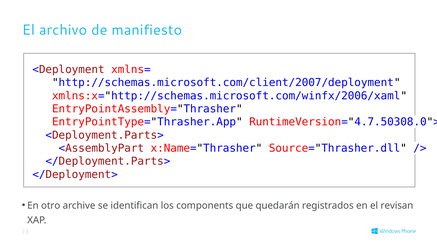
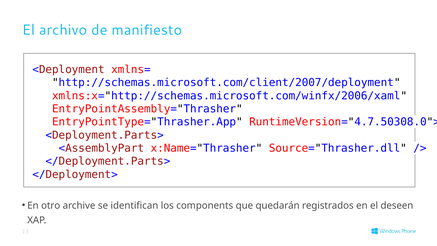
revisan: revisan -> deseen
